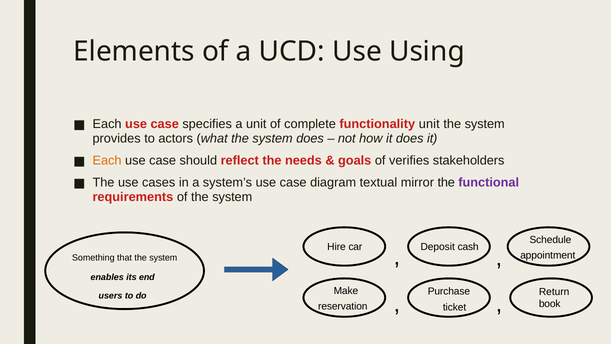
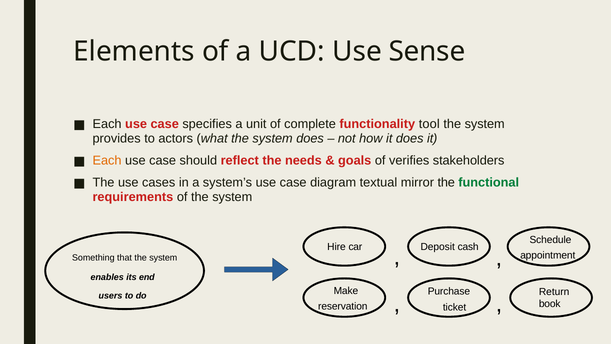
Using: Using -> Sense
functionality unit: unit -> tool
functional colour: purple -> green
